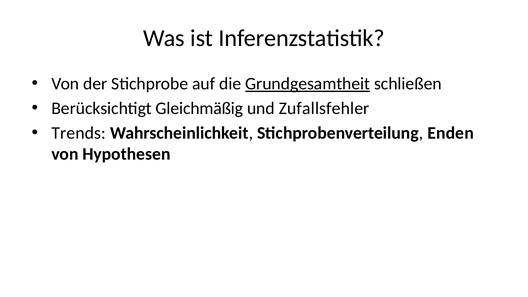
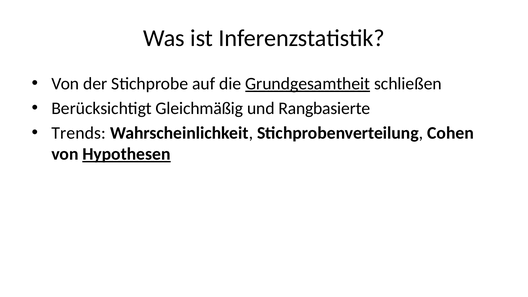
Zufallsfehler: Zufallsfehler -> Rangbasierte
Enden: Enden -> Cohen
Hypothesen underline: none -> present
